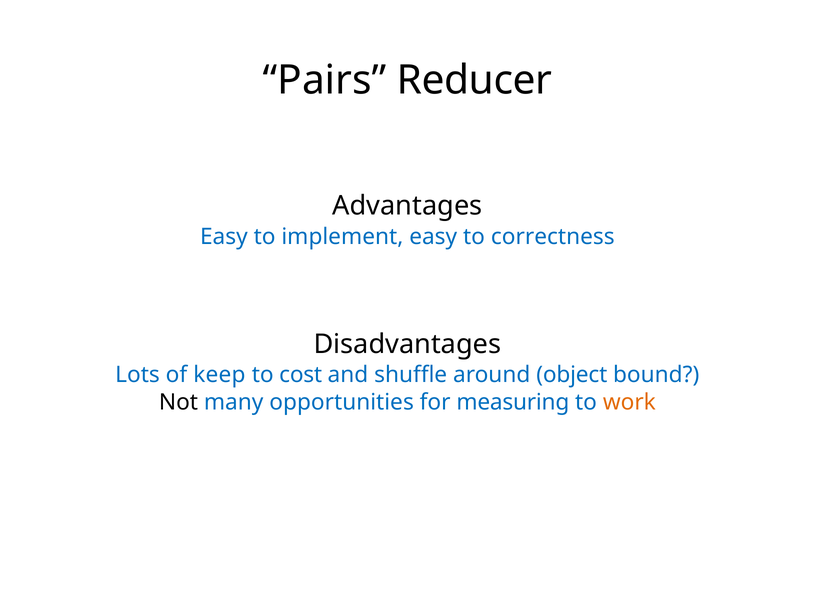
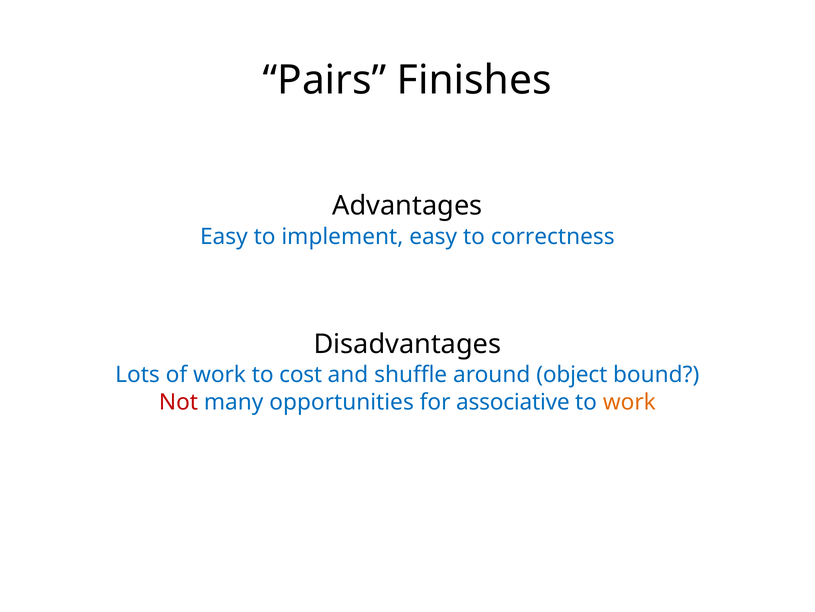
Reducer: Reducer -> Finishes
of keep: keep -> work
Not colour: black -> red
measuring: measuring -> associative
